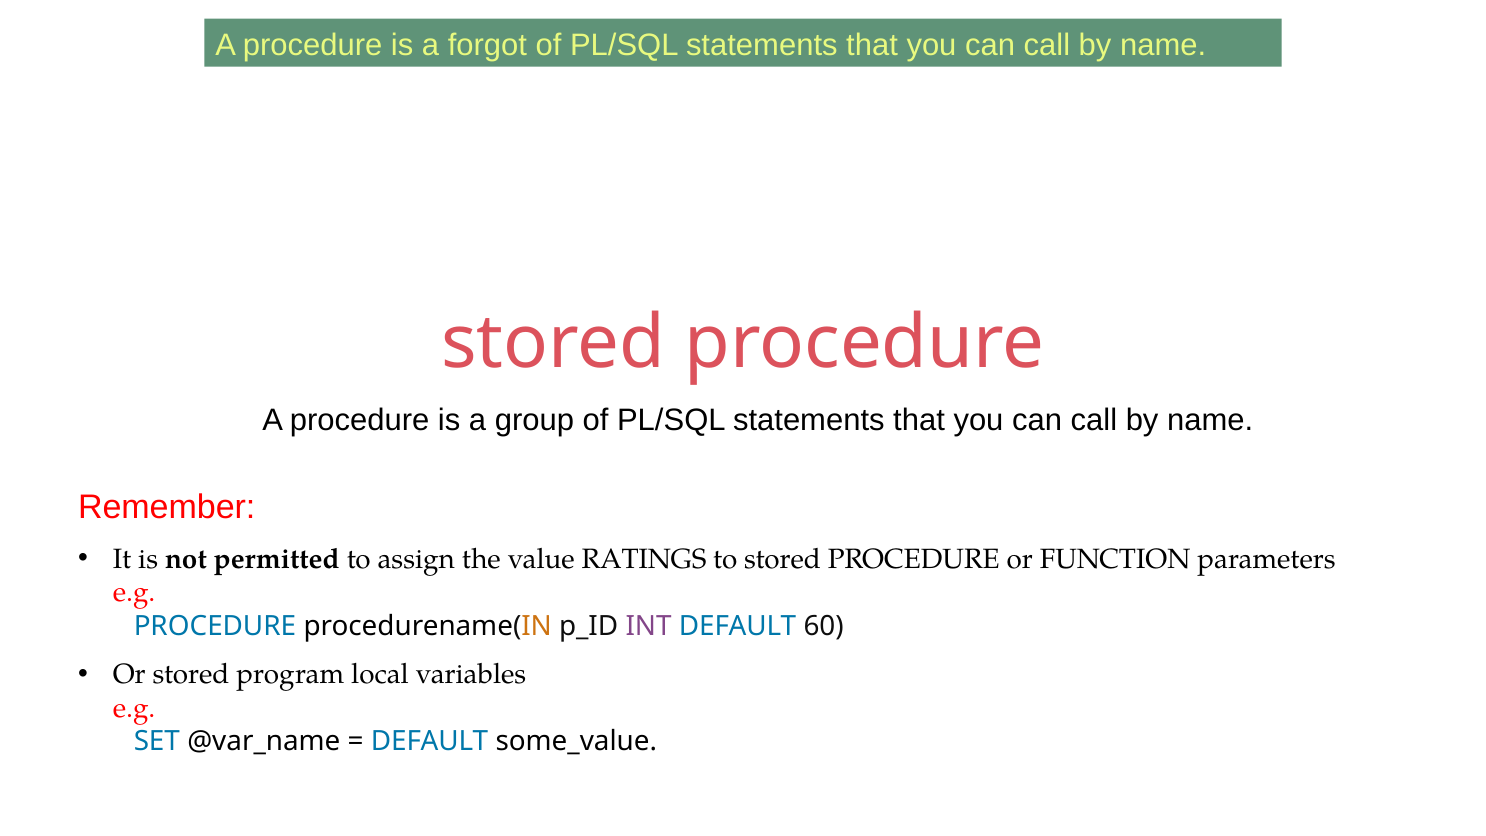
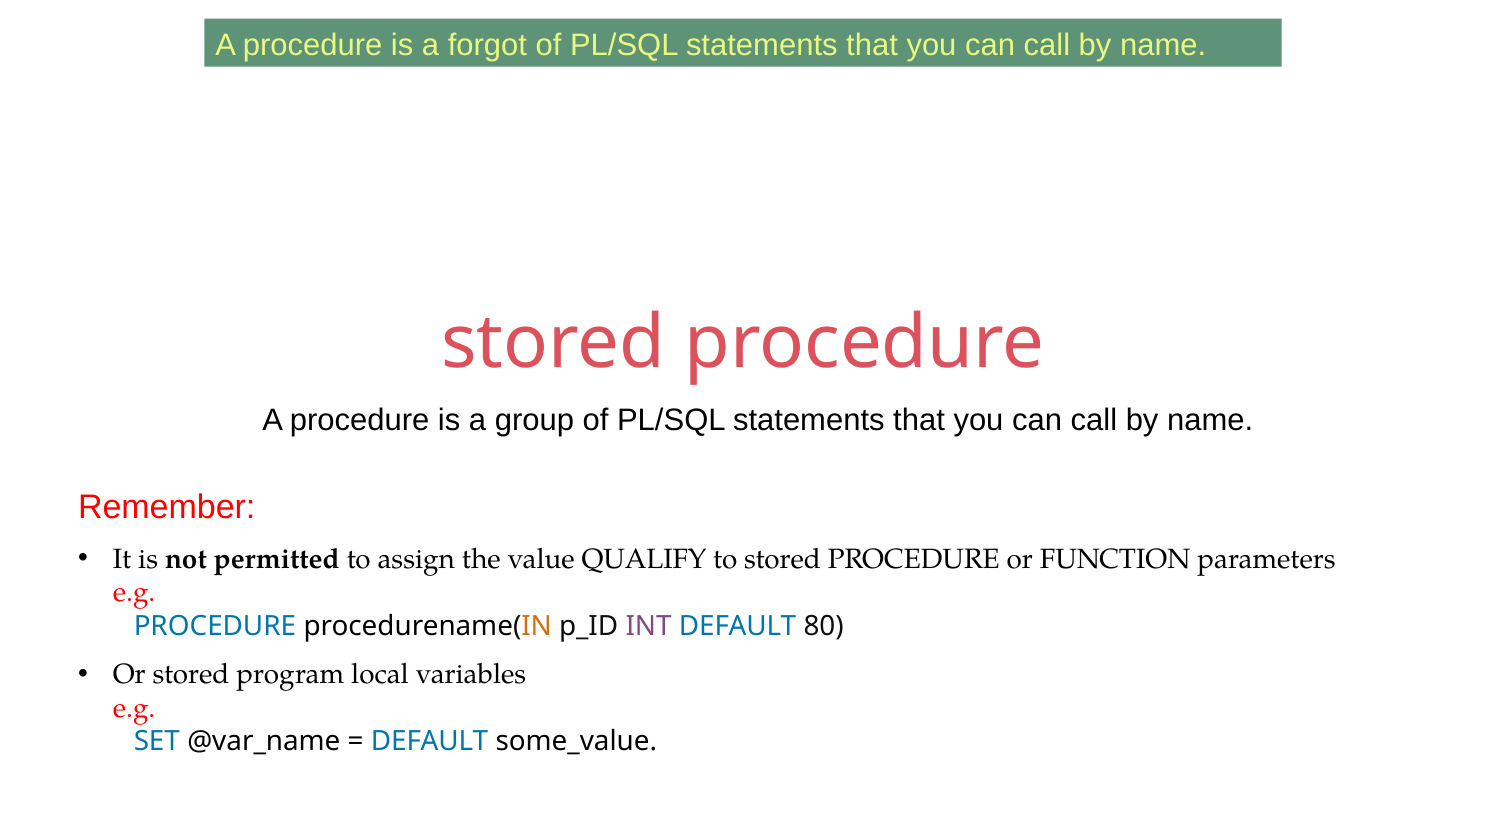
RATINGS: RATINGS -> QUALIFY
60: 60 -> 80
